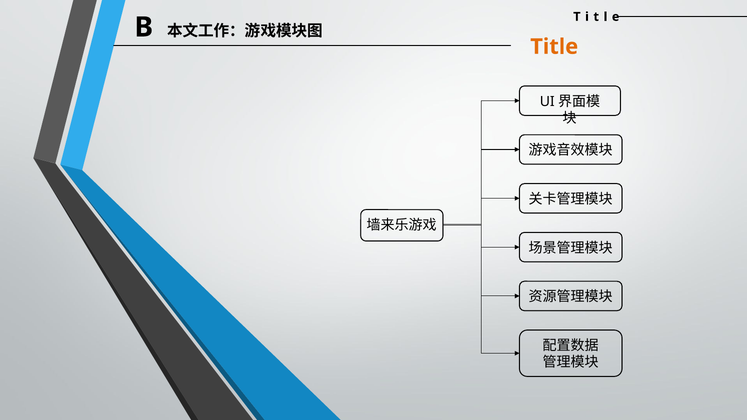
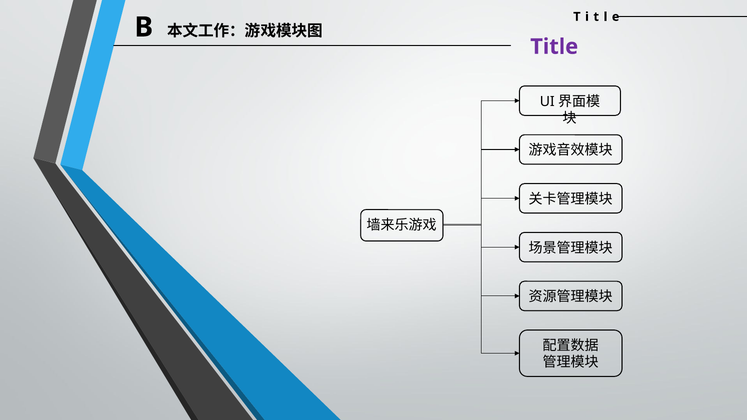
Title colour: orange -> purple
